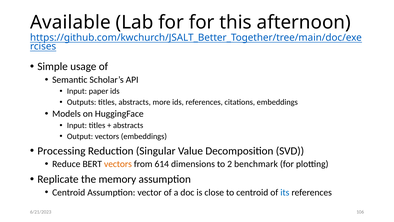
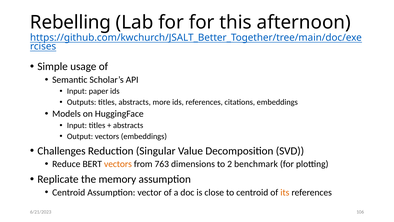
Available: Available -> Rebelling
Processing: Processing -> Challenges
614: 614 -> 763
its colour: blue -> orange
